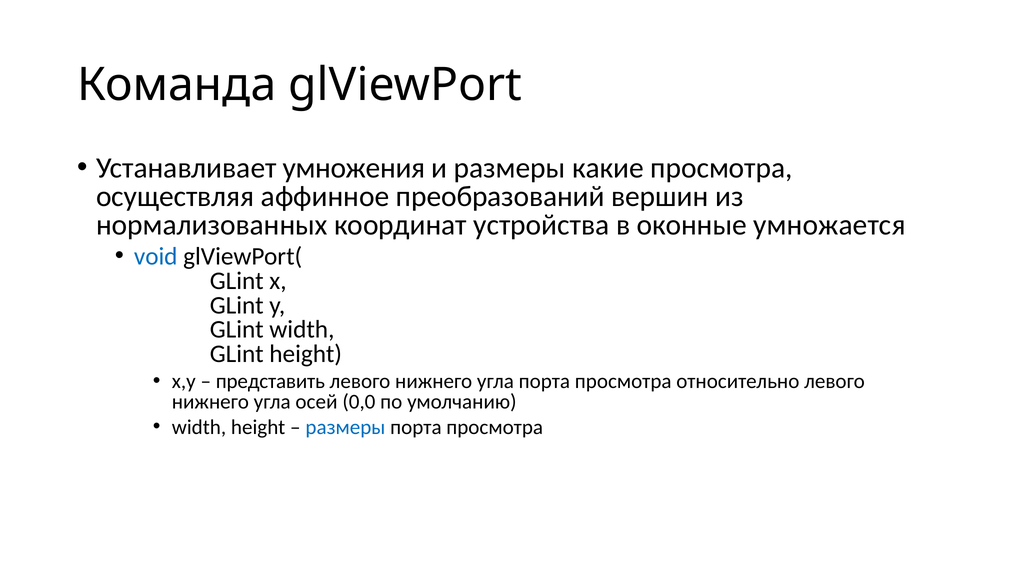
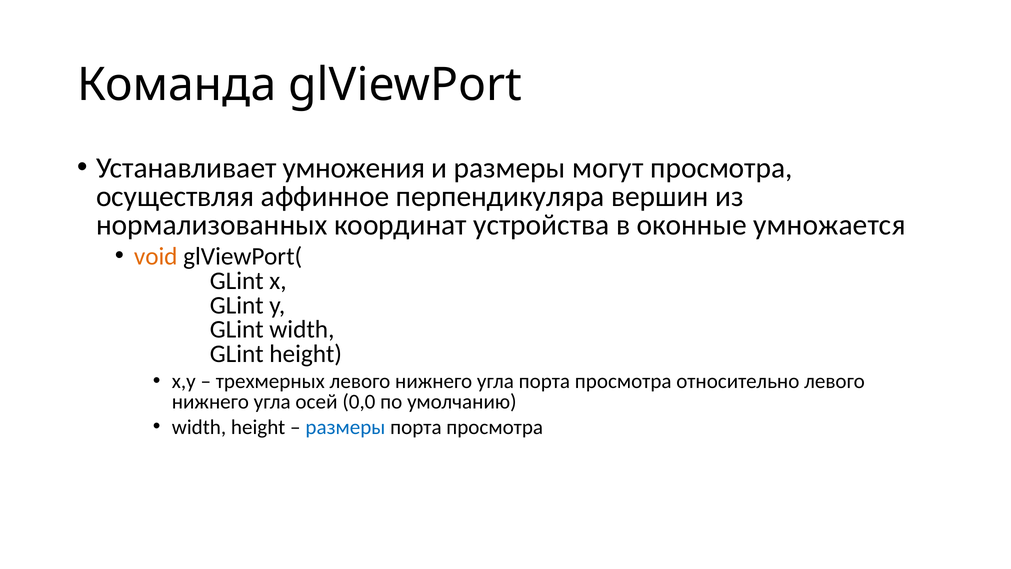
какие: какие -> могут
преобразований: преобразований -> перпендикуляра
void colour: blue -> orange
представить: представить -> трехмерных
